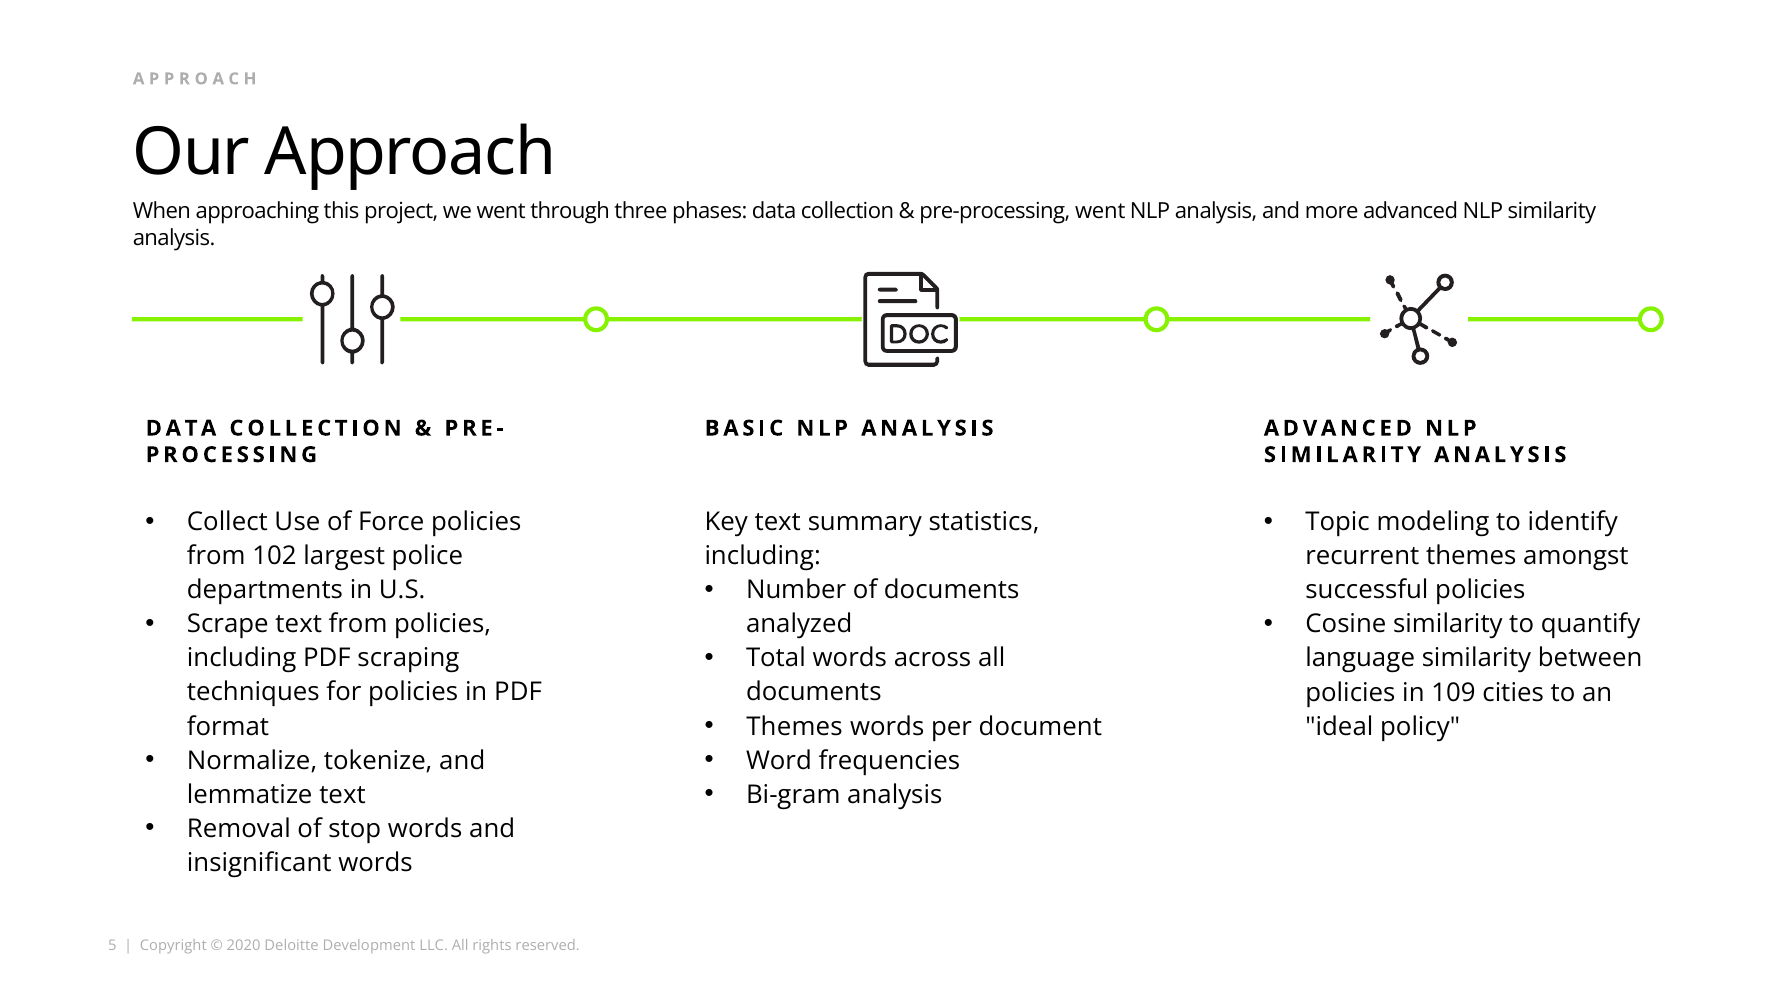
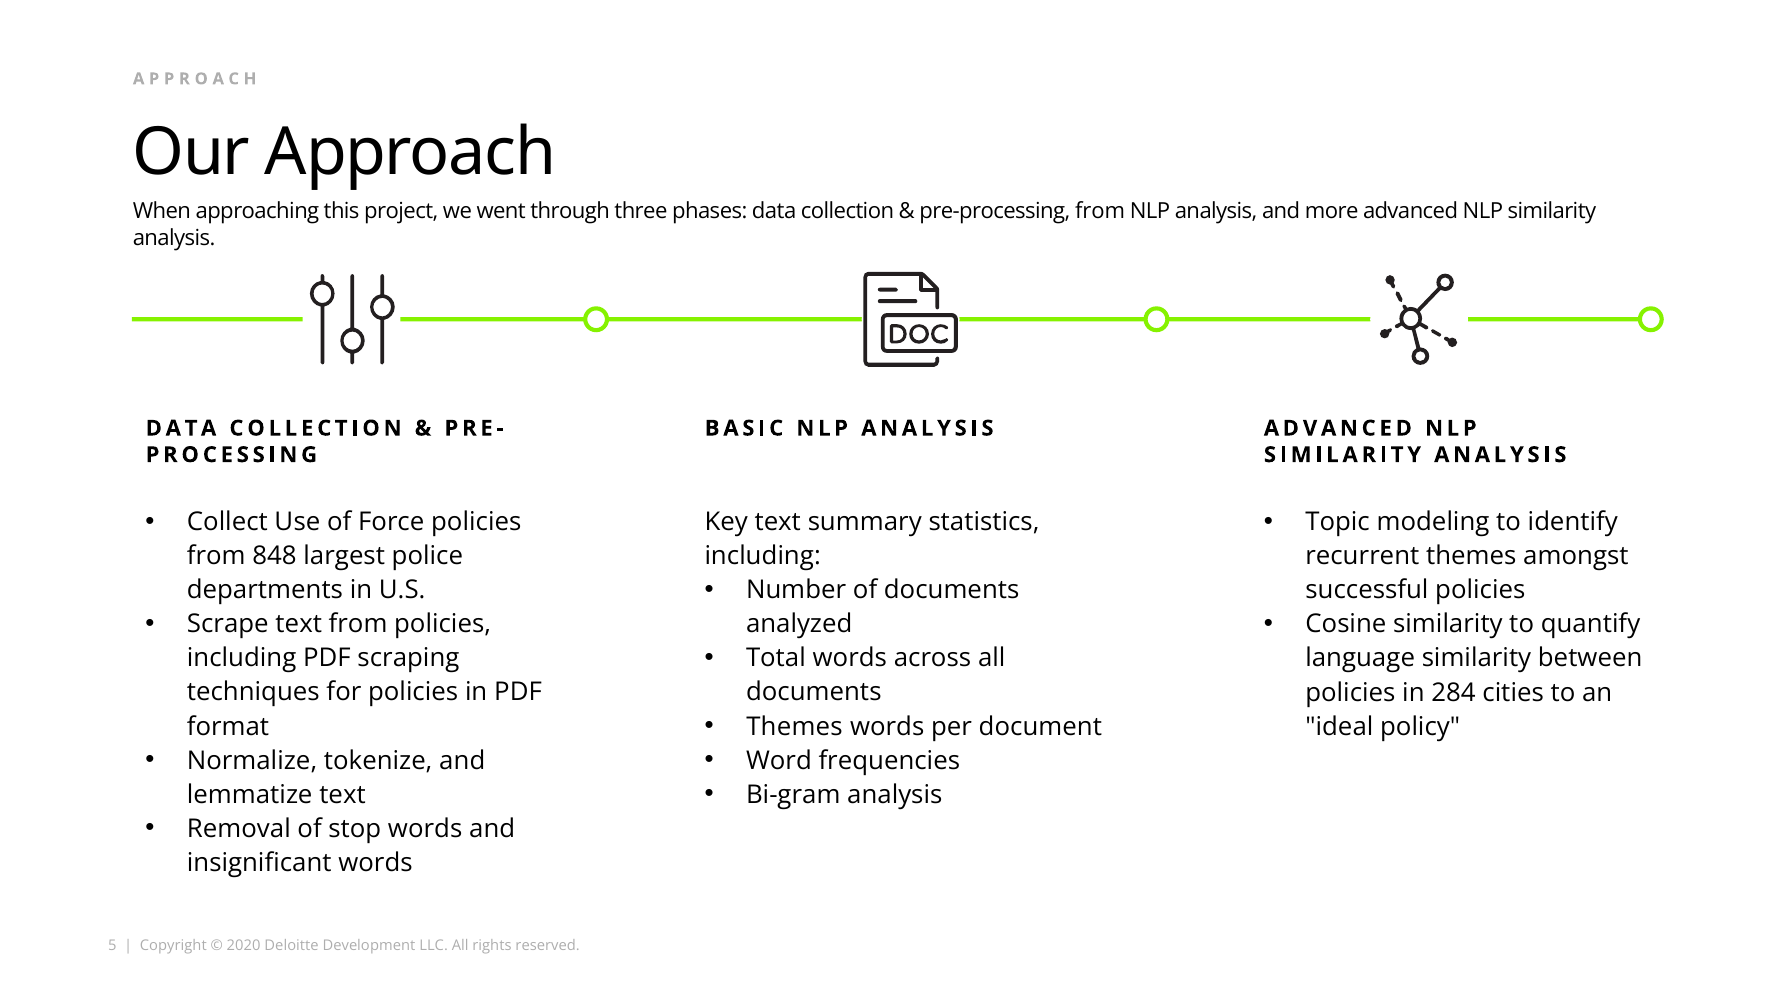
pre-processing went: went -> from
102: 102 -> 848
109: 109 -> 284
